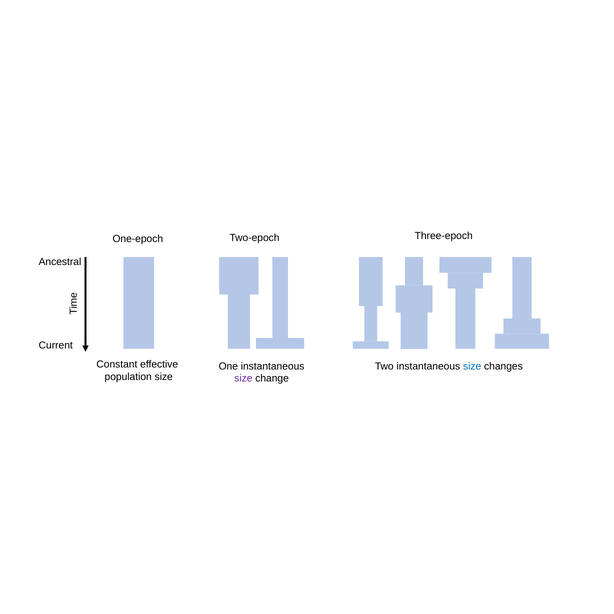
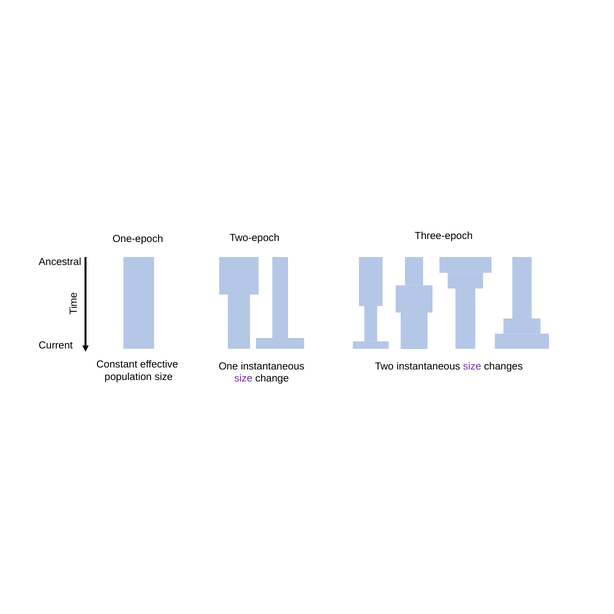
size at (472, 366) colour: blue -> purple
